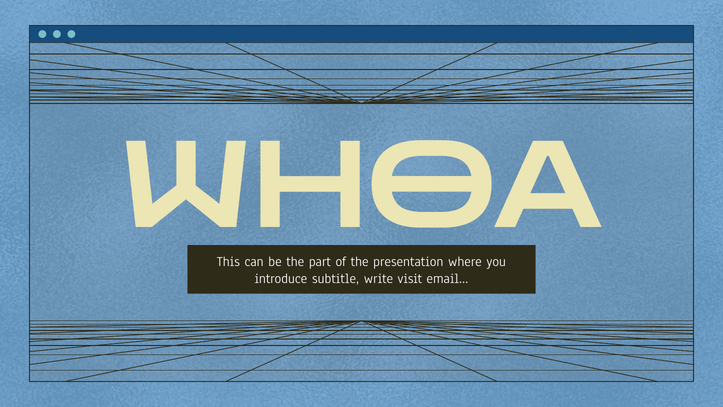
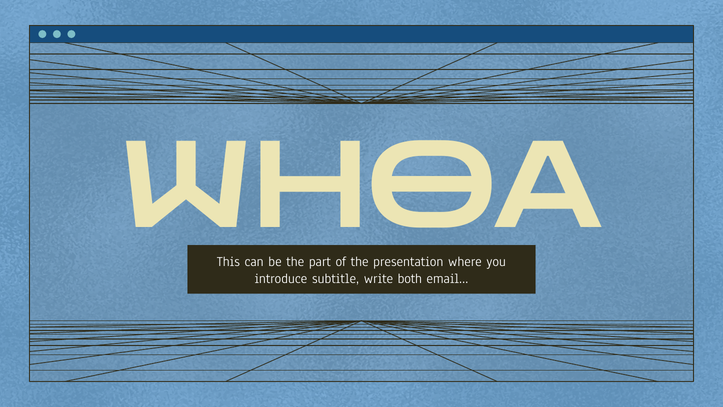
visit: visit -> both
